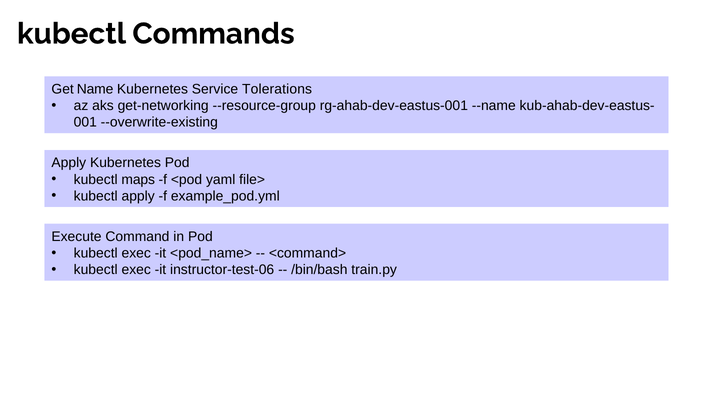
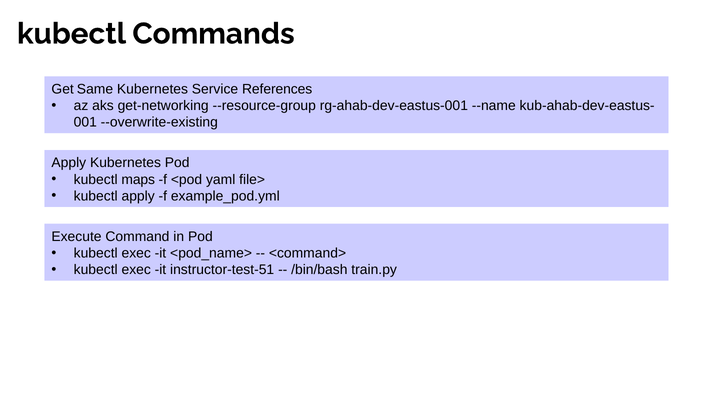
Name: Name -> Same
Tolerations: Tolerations -> References
instructor-test-06: instructor-test-06 -> instructor-test-51
